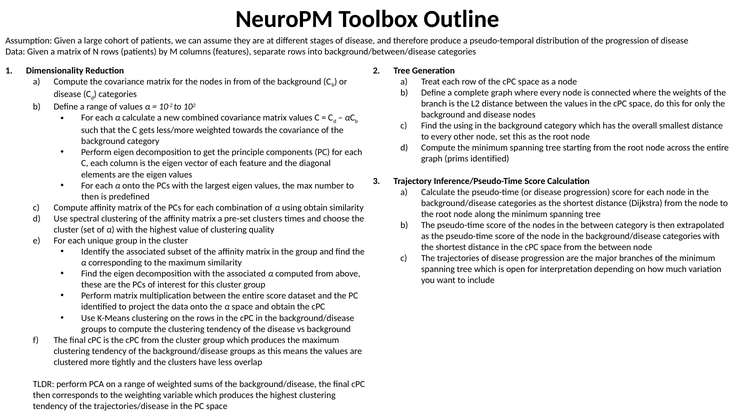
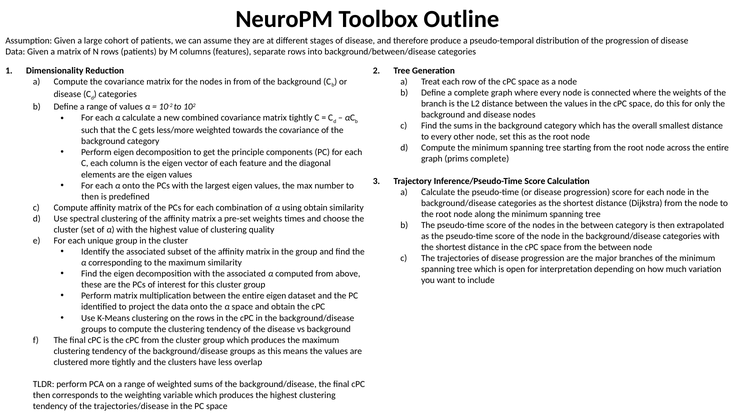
matrix values: values -> tightly
the using: using -> sums
prims identified: identified -> complete
pre-set clusters: clusters -> weights
entire score: score -> eigen
